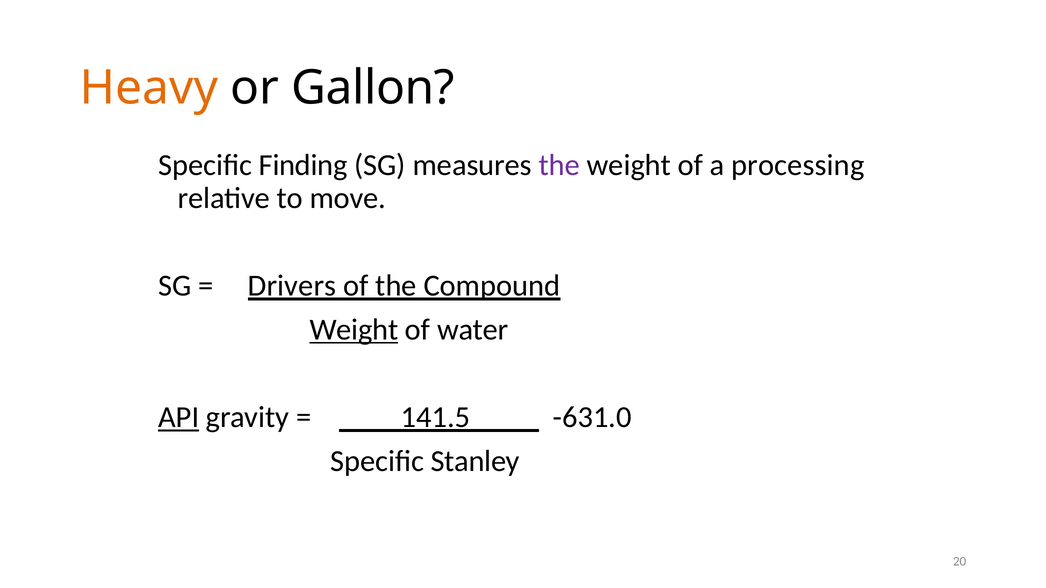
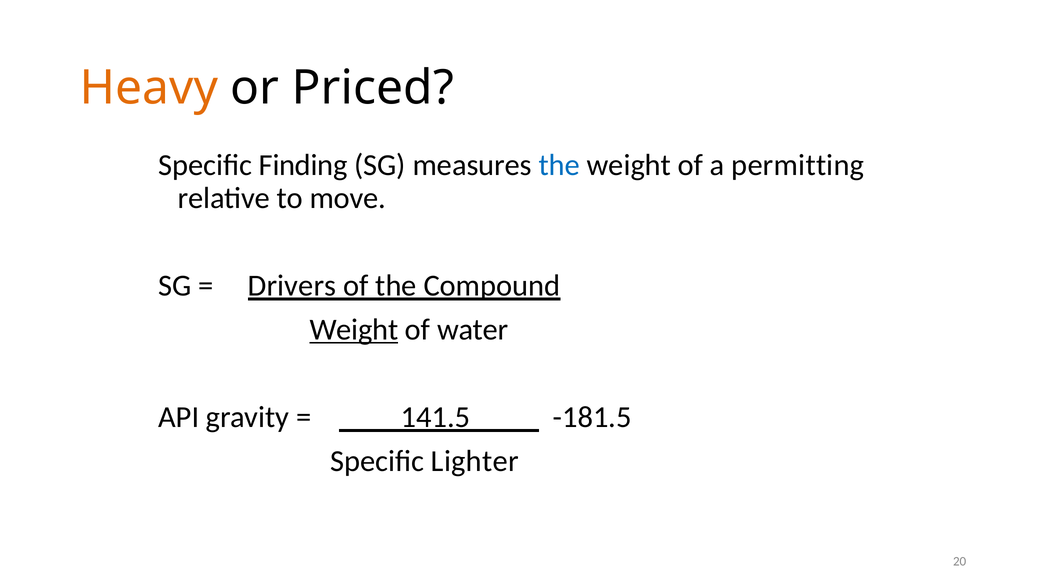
Gallon: Gallon -> Priced
the at (559, 165) colour: purple -> blue
processing: processing -> permitting
API underline: present -> none
-631.0: -631.0 -> -181.5
Stanley: Stanley -> Lighter
